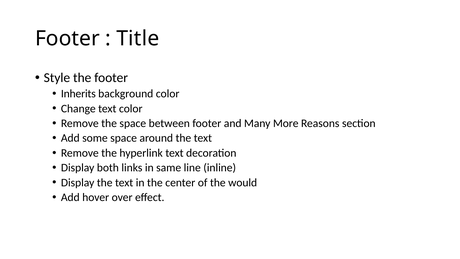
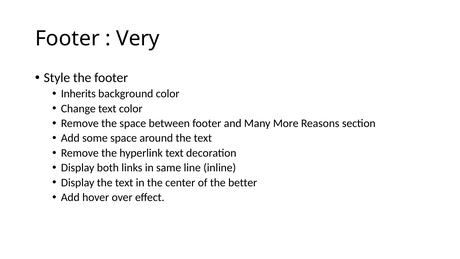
Title: Title -> Very
would: would -> better
